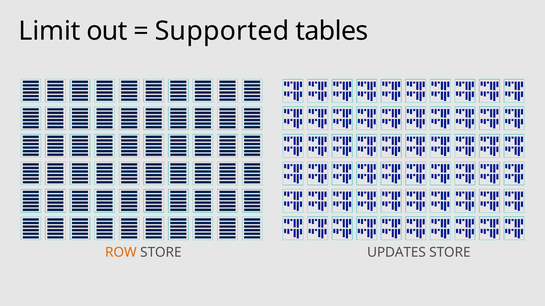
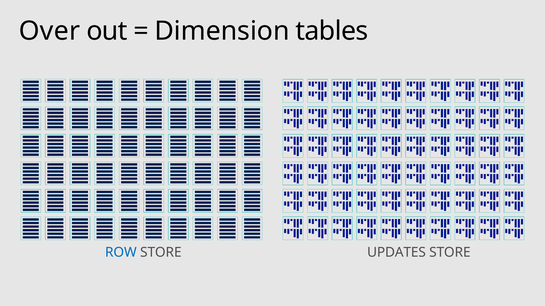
Limit: Limit -> Over
Supported: Supported -> Dimension
ROW colour: orange -> blue
